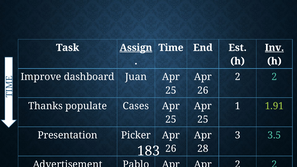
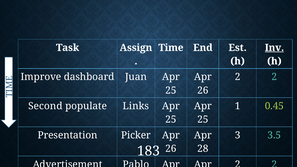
Assign underline: present -> none
Thanks: Thanks -> Second
Cases: Cases -> Links
1.91: 1.91 -> 0.45
